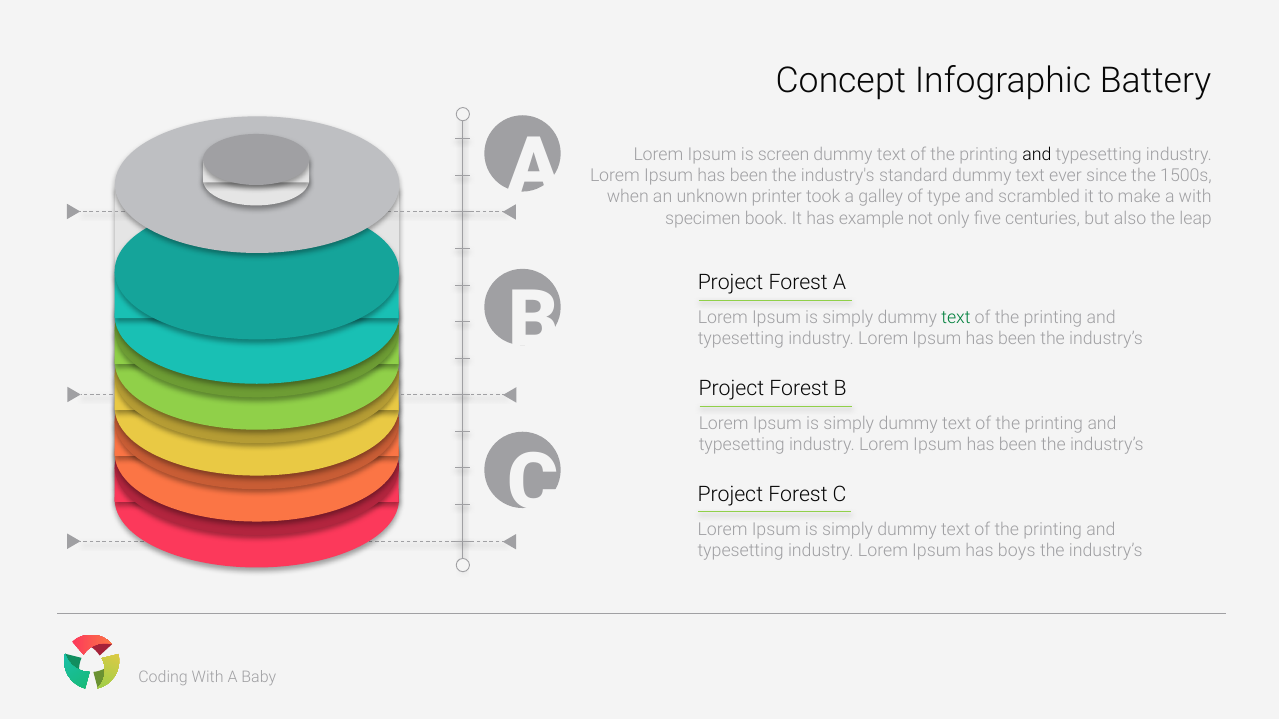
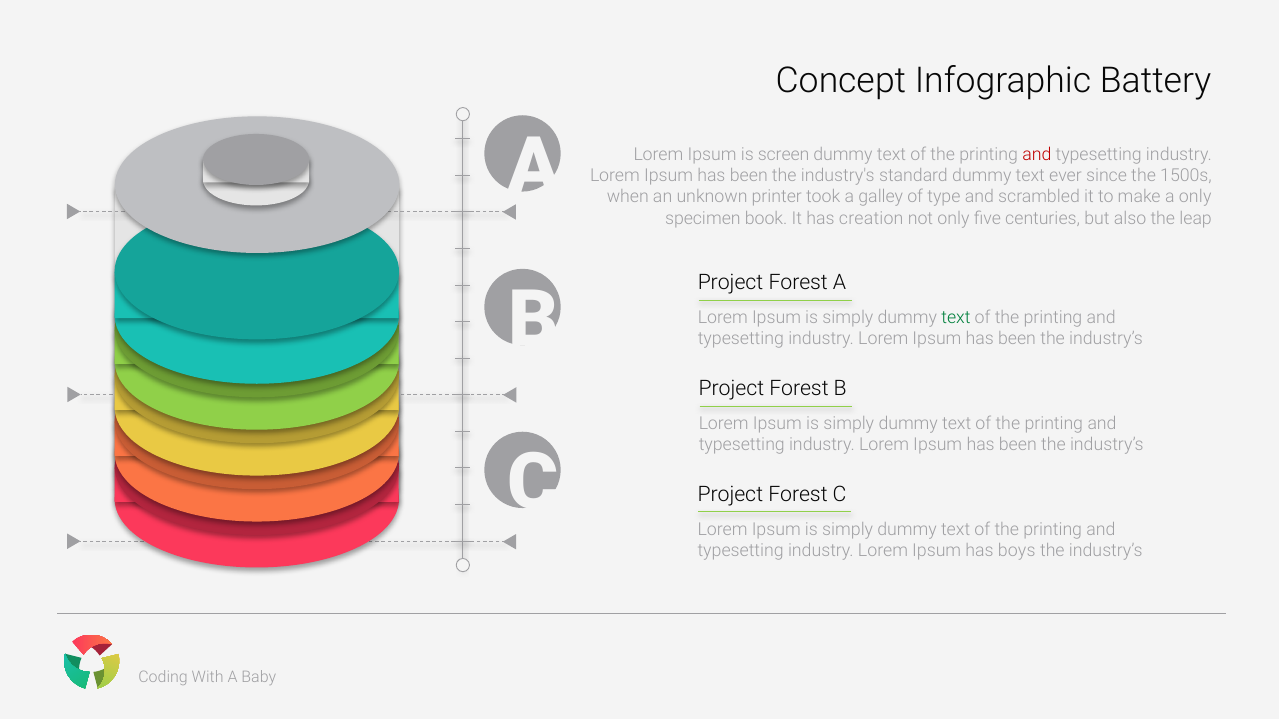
and at (1037, 154) colour: black -> red
a with: with -> only
example: example -> creation
